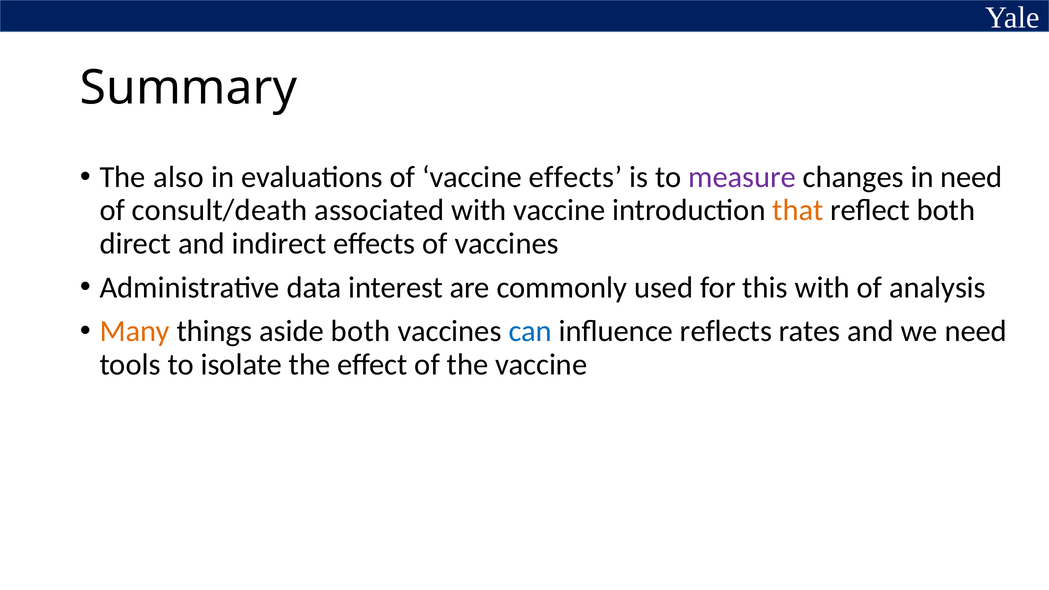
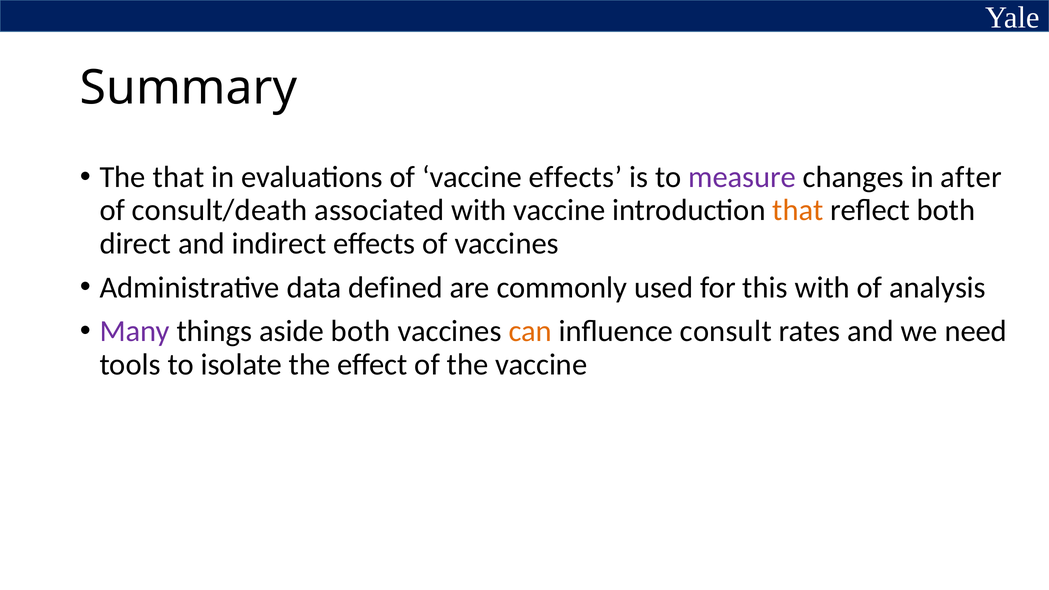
The also: also -> that
in need: need -> after
interest: interest -> defined
Many colour: orange -> purple
can colour: blue -> orange
reflects: reflects -> consult
